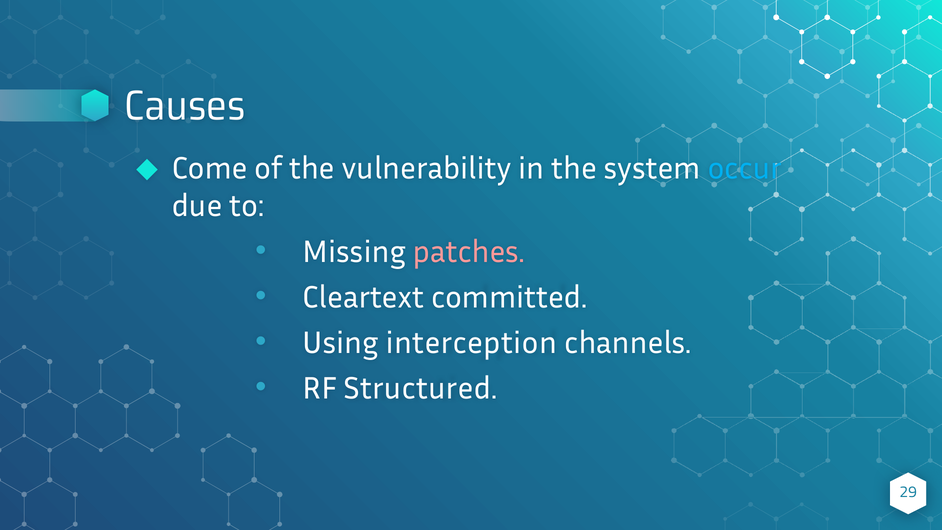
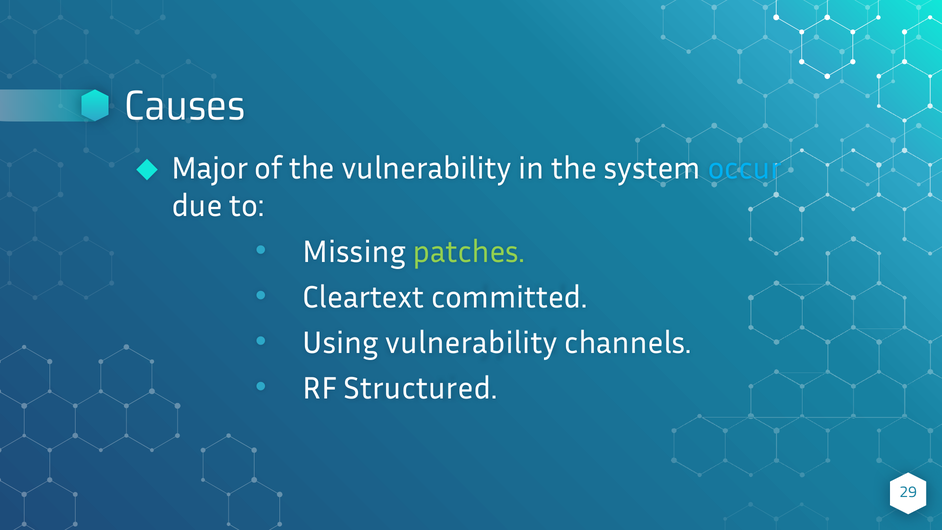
Come: Come -> Major
patches colour: pink -> light green
Using interception: interception -> vulnerability
